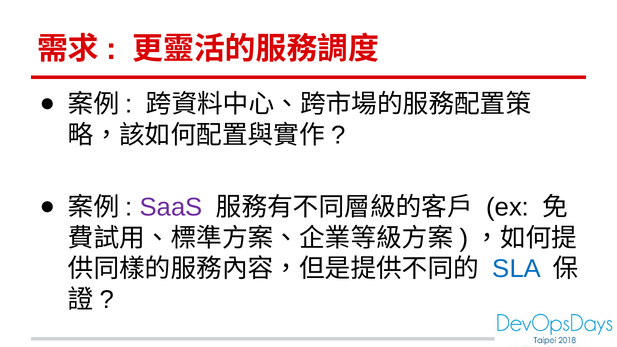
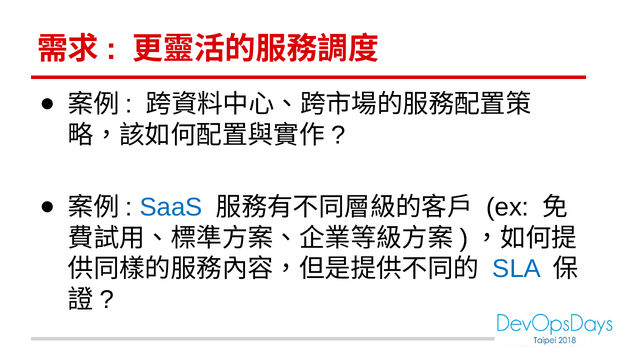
SaaS colour: purple -> blue
